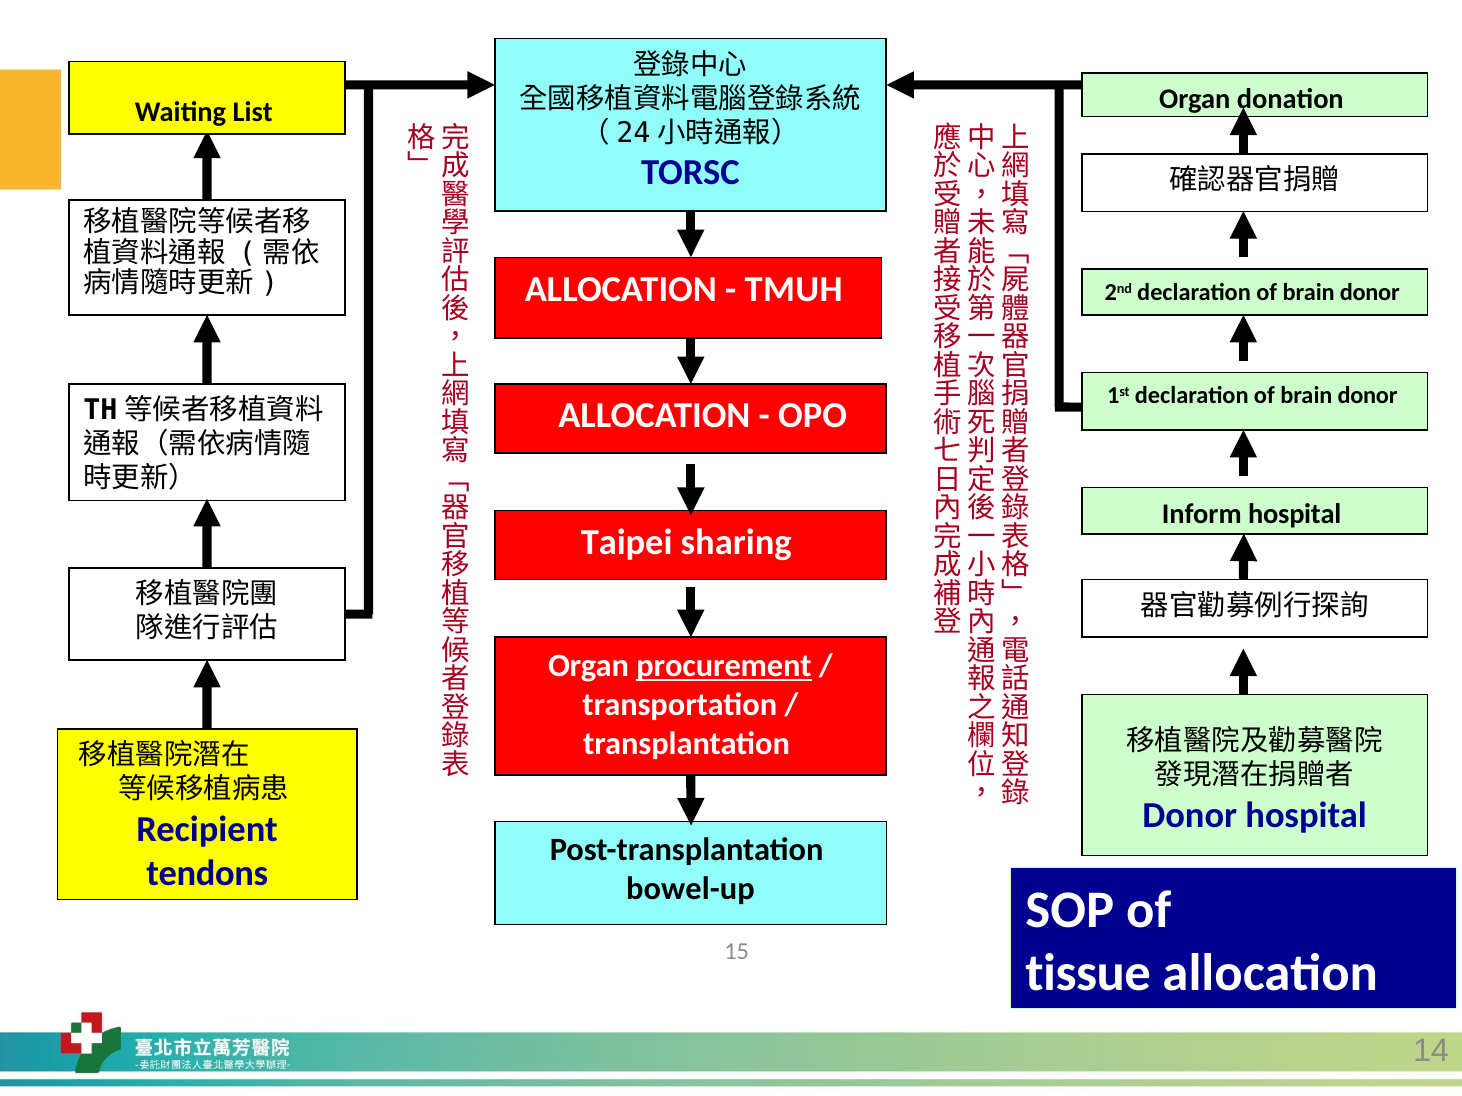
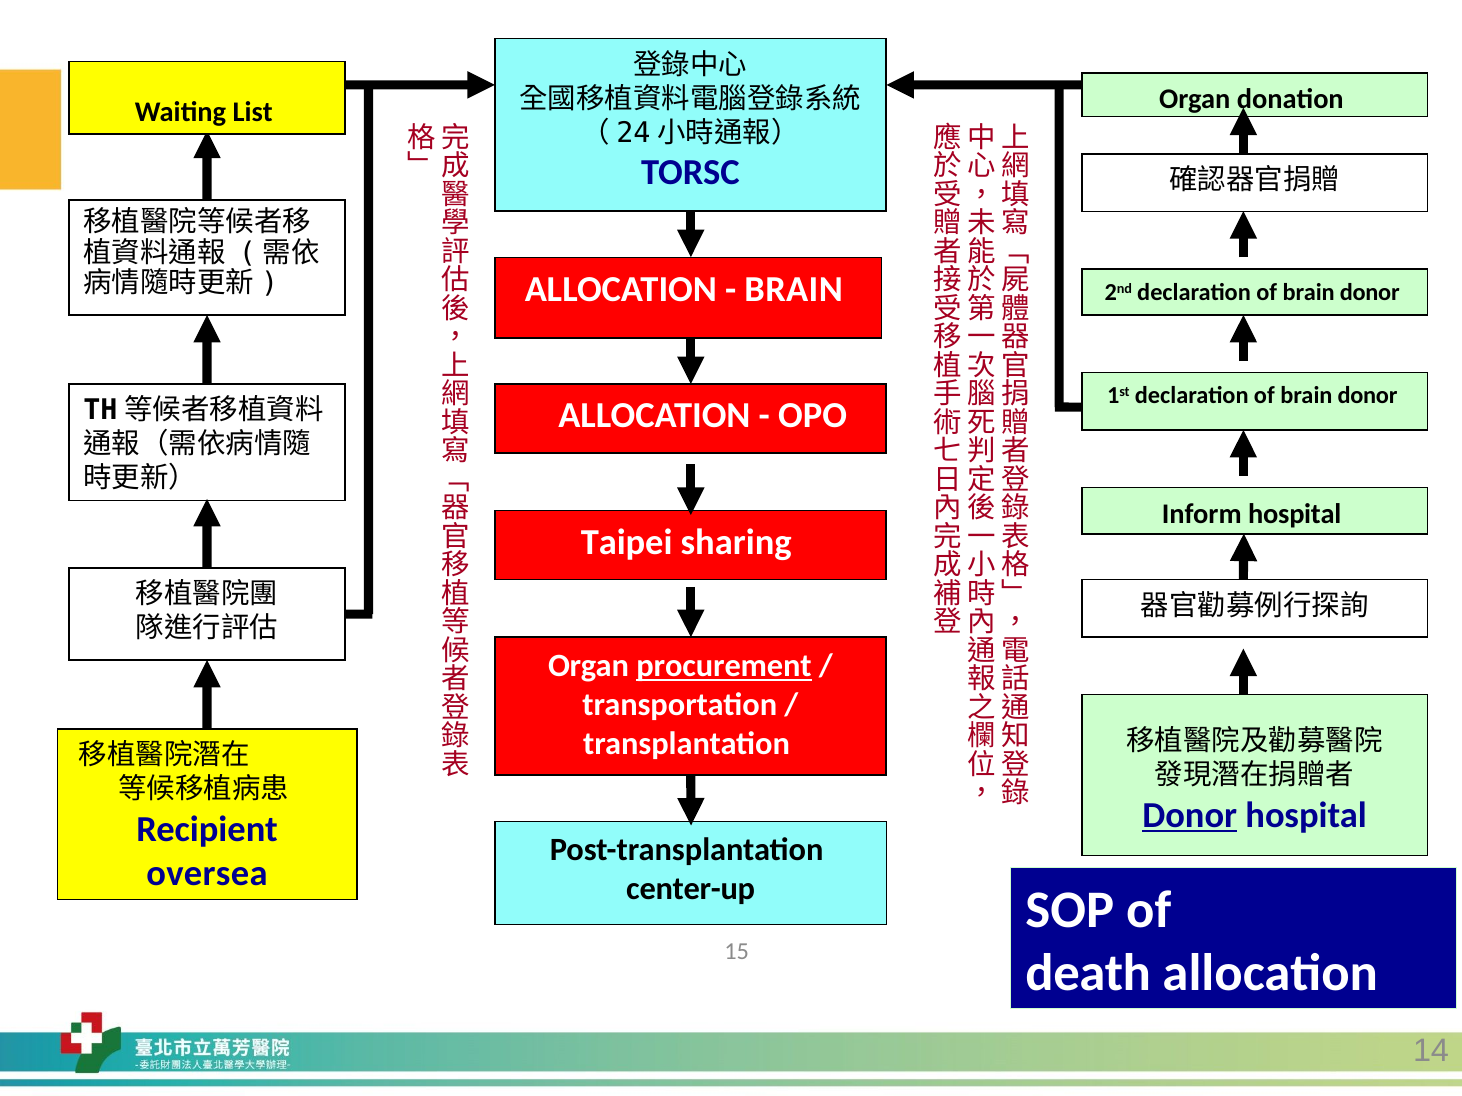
TMUH at (794, 289): TMUH -> BRAIN
Donor at (1190, 815) underline: none -> present
tendons: tendons -> oversea
bowel-up: bowel-up -> center-up
tissue: tissue -> death
